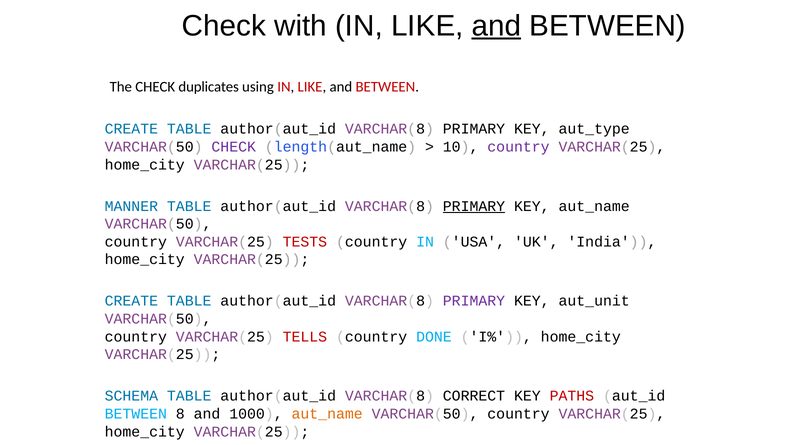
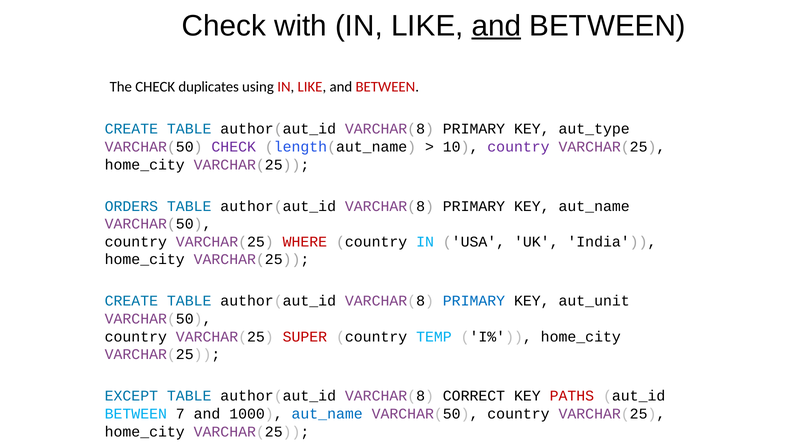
MANNER: MANNER -> ORDERS
PRIMARY at (474, 206) underline: present -> none
TESTS: TESTS -> WHERE
PRIMARY at (474, 301) colour: purple -> blue
TELLS: TELLS -> SUPER
DONE: DONE -> TEMP
SCHEMA: SCHEMA -> EXCEPT
8: 8 -> 7
aut_name at (327, 414) colour: orange -> blue
